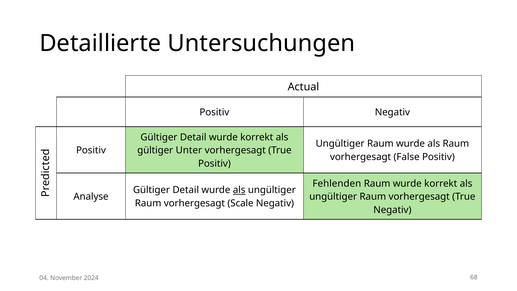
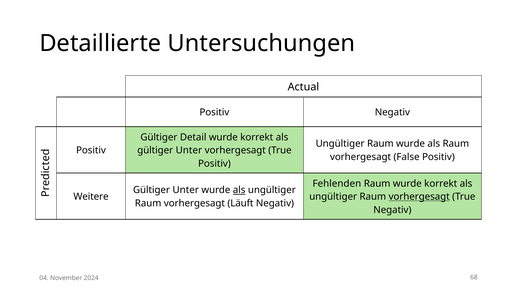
Detail at (186, 190): Detail -> Unter
Analyse: Analyse -> Weitere
vorhergesagt at (419, 197) underline: none -> present
Scale: Scale -> Läuft
